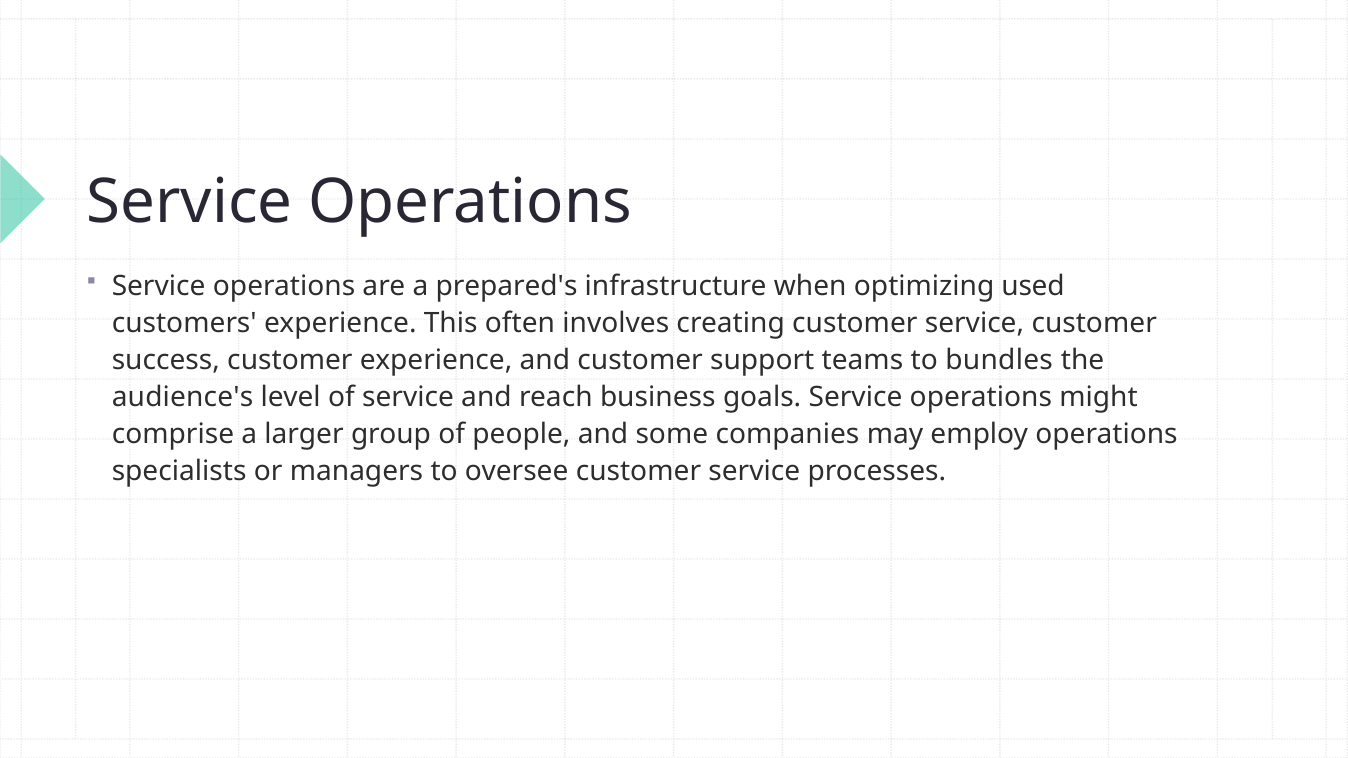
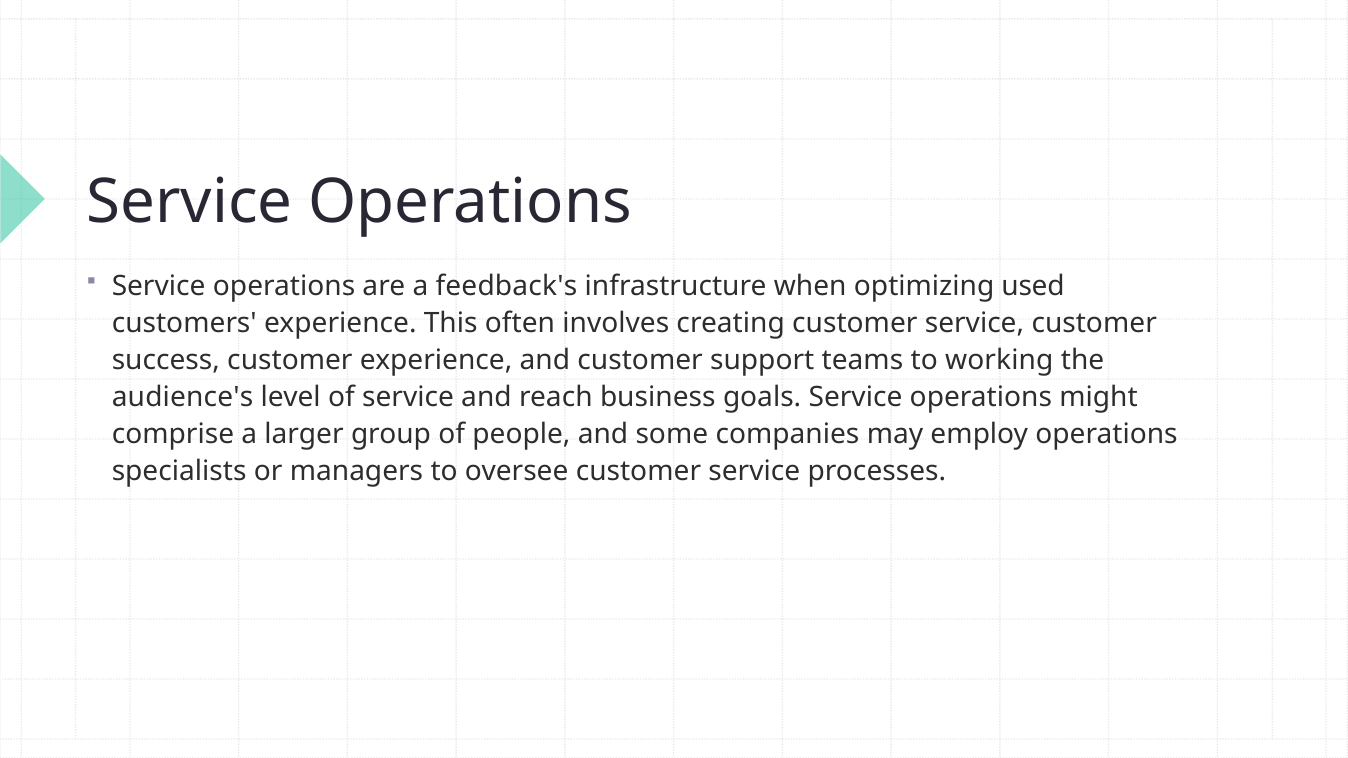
prepared's: prepared's -> feedback's
bundles: bundles -> working
